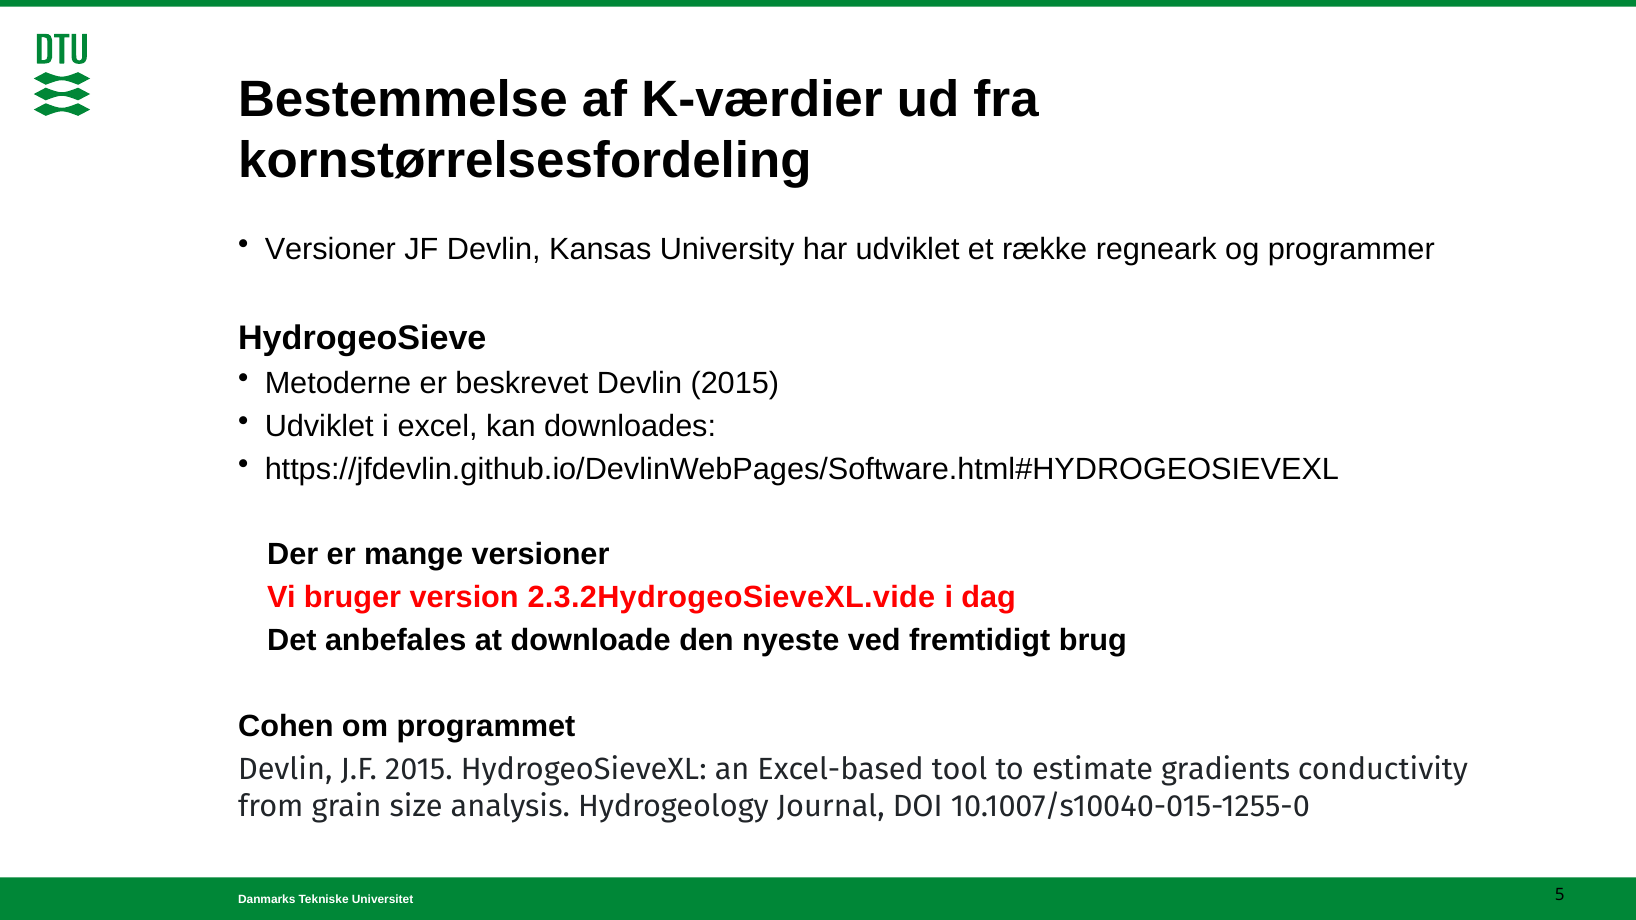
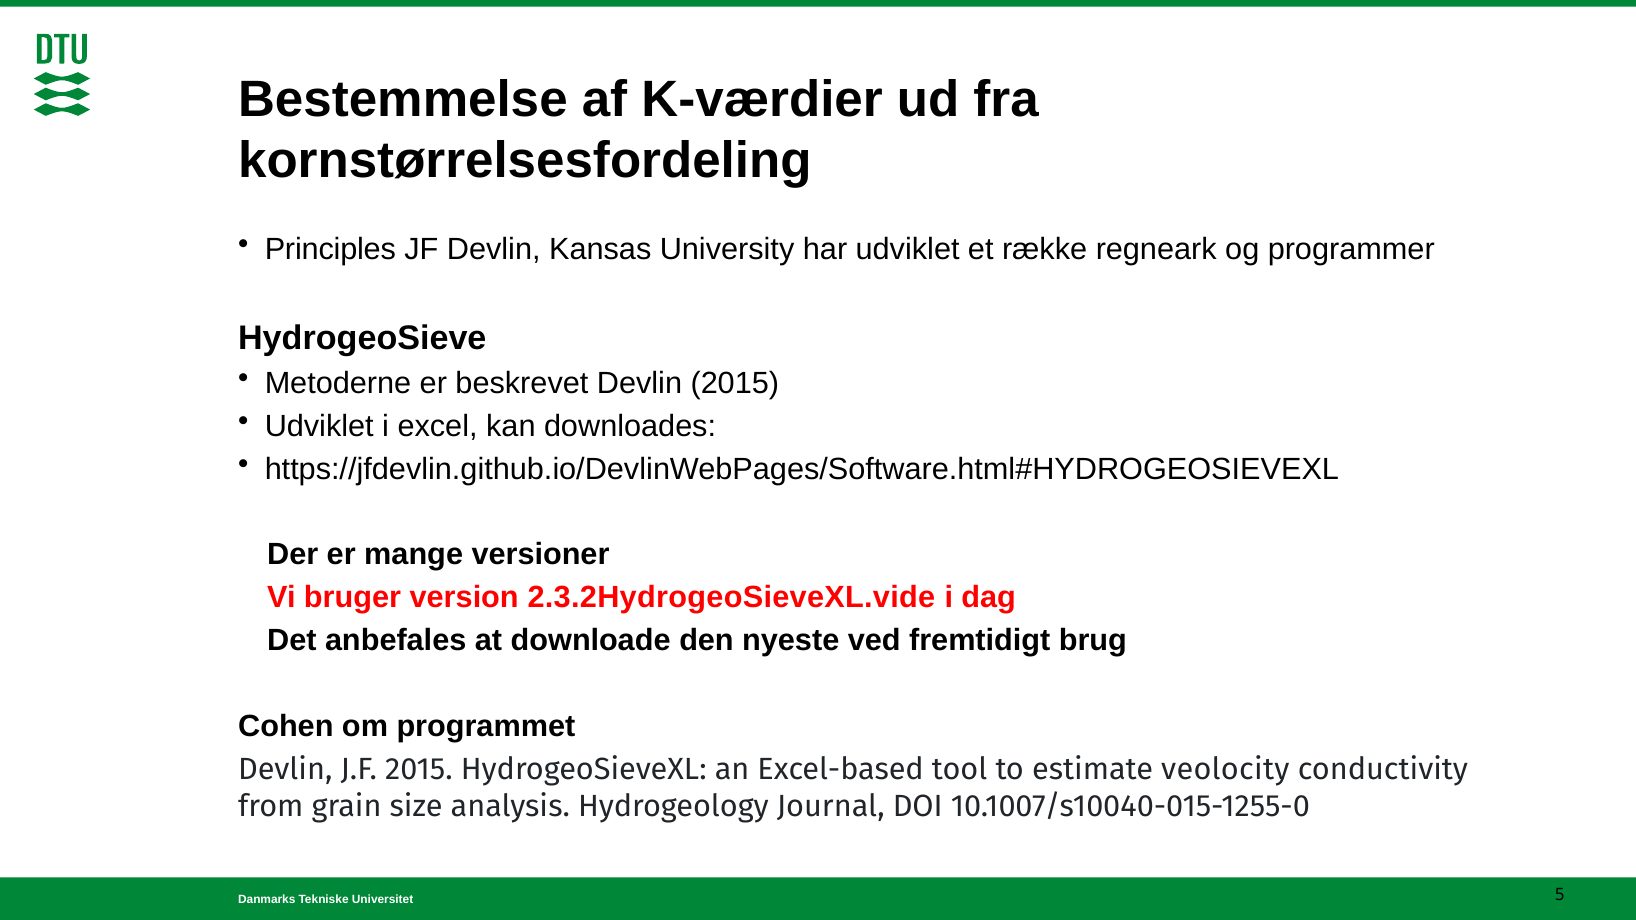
Versioner at (330, 250): Versioner -> Principles
gradients: gradients -> veolocity
